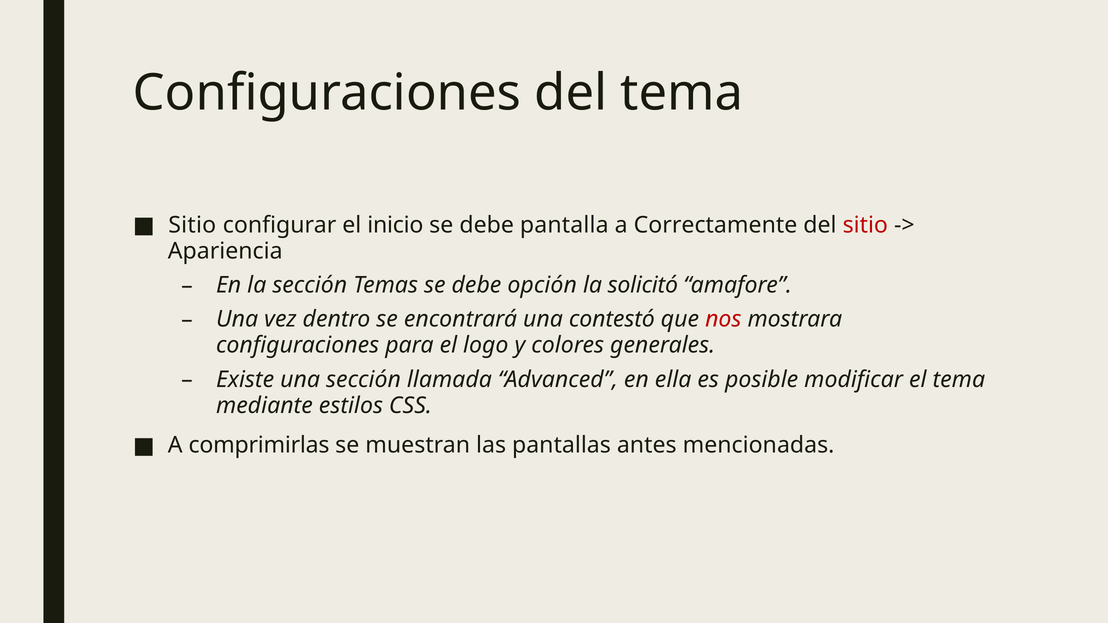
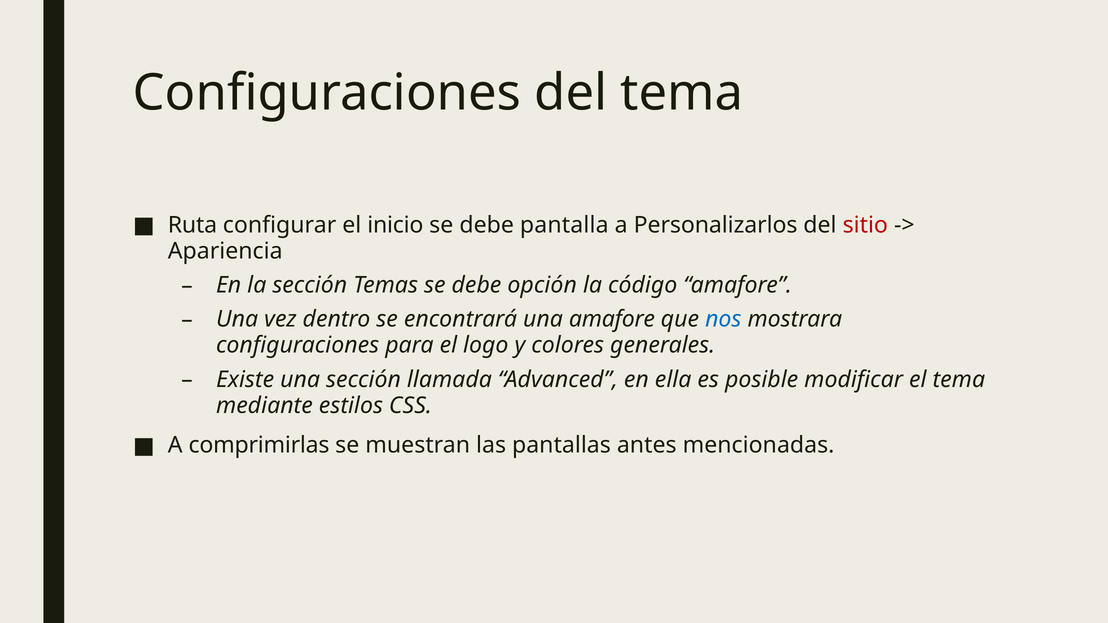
Sitio at (192, 225): Sitio -> Ruta
Correctamente: Correctamente -> Personalizarlos
solicitó: solicitó -> código
una contestó: contestó -> amafore
nos colour: red -> blue
